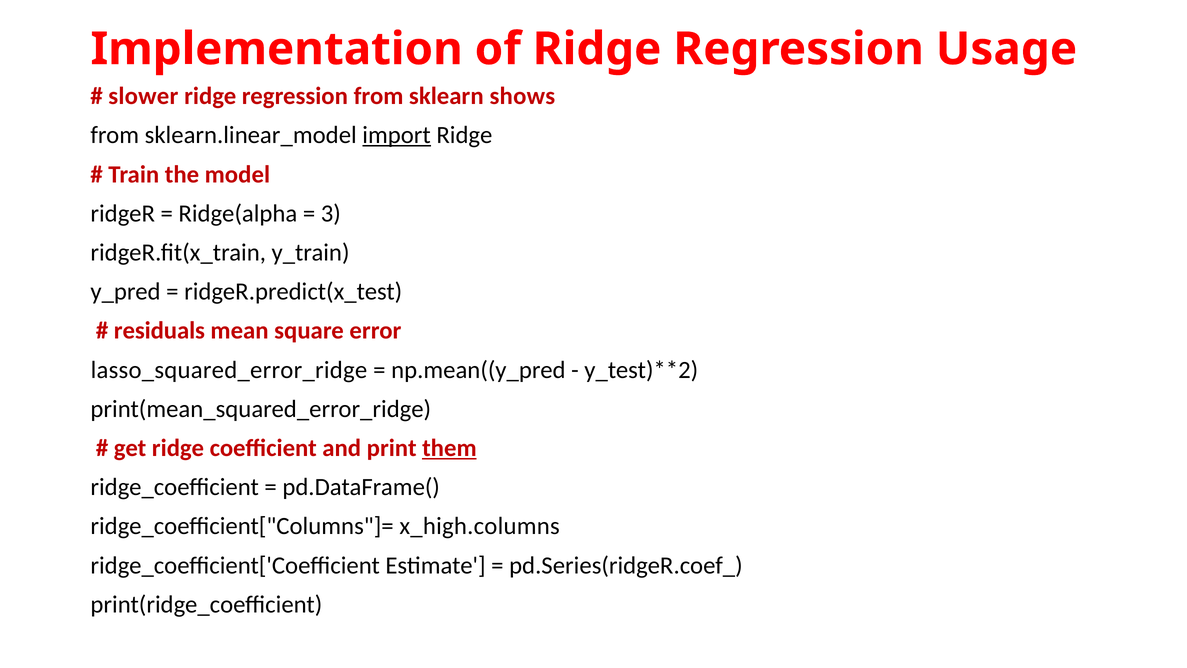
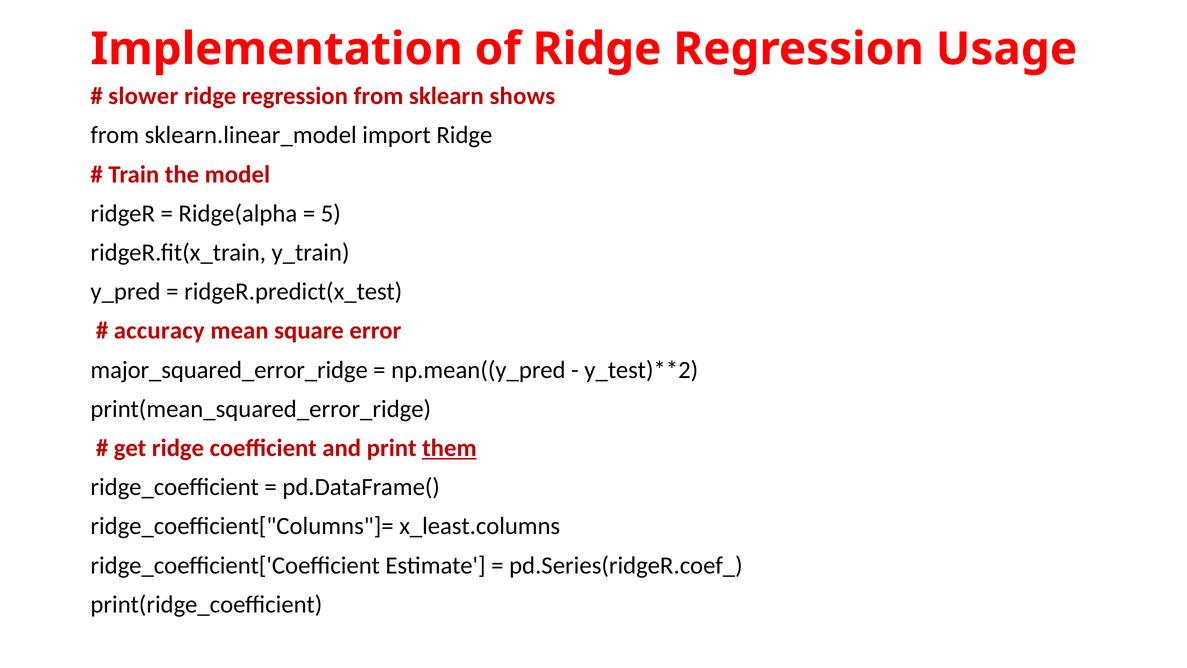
import underline: present -> none
3: 3 -> 5
residuals: residuals -> accuracy
lasso_squared_error_ridge: lasso_squared_error_ridge -> major_squared_error_ridge
x_high.columns: x_high.columns -> x_least.columns
